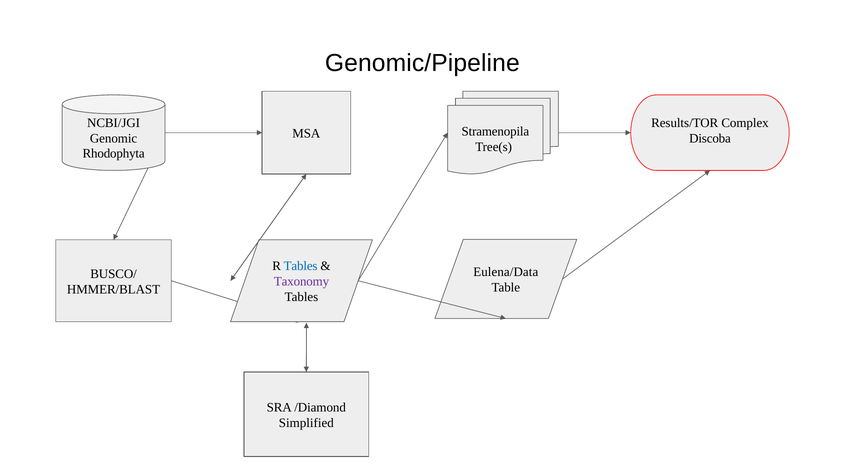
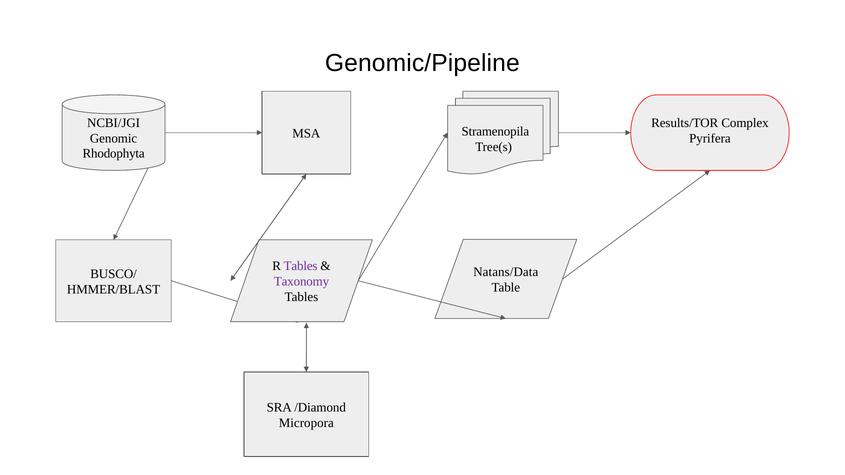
Discoba: Discoba -> Pyrifera
Tables at (301, 266) colour: blue -> purple
Eulena/Data: Eulena/Data -> Natans/Data
Simplified: Simplified -> Micropora
